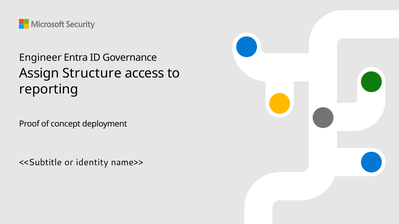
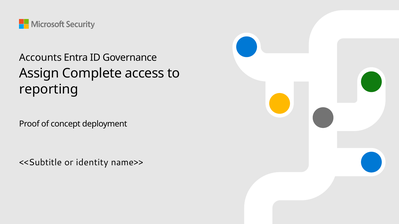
Engineer: Engineer -> Accounts
Structure: Structure -> Complete
